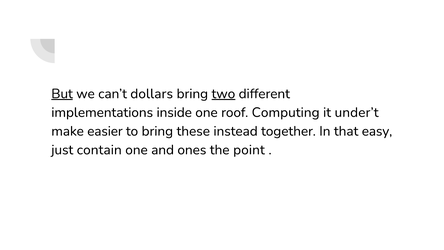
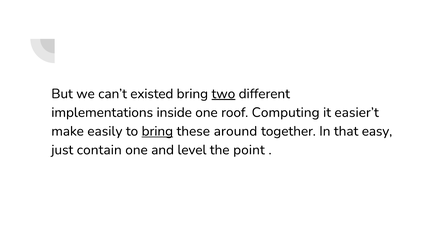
But underline: present -> none
dollars: dollars -> existed
under’t: under’t -> easier’t
easier: easier -> easily
bring at (157, 131) underline: none -> present
instead: instead -> around
ones: ones -> level
